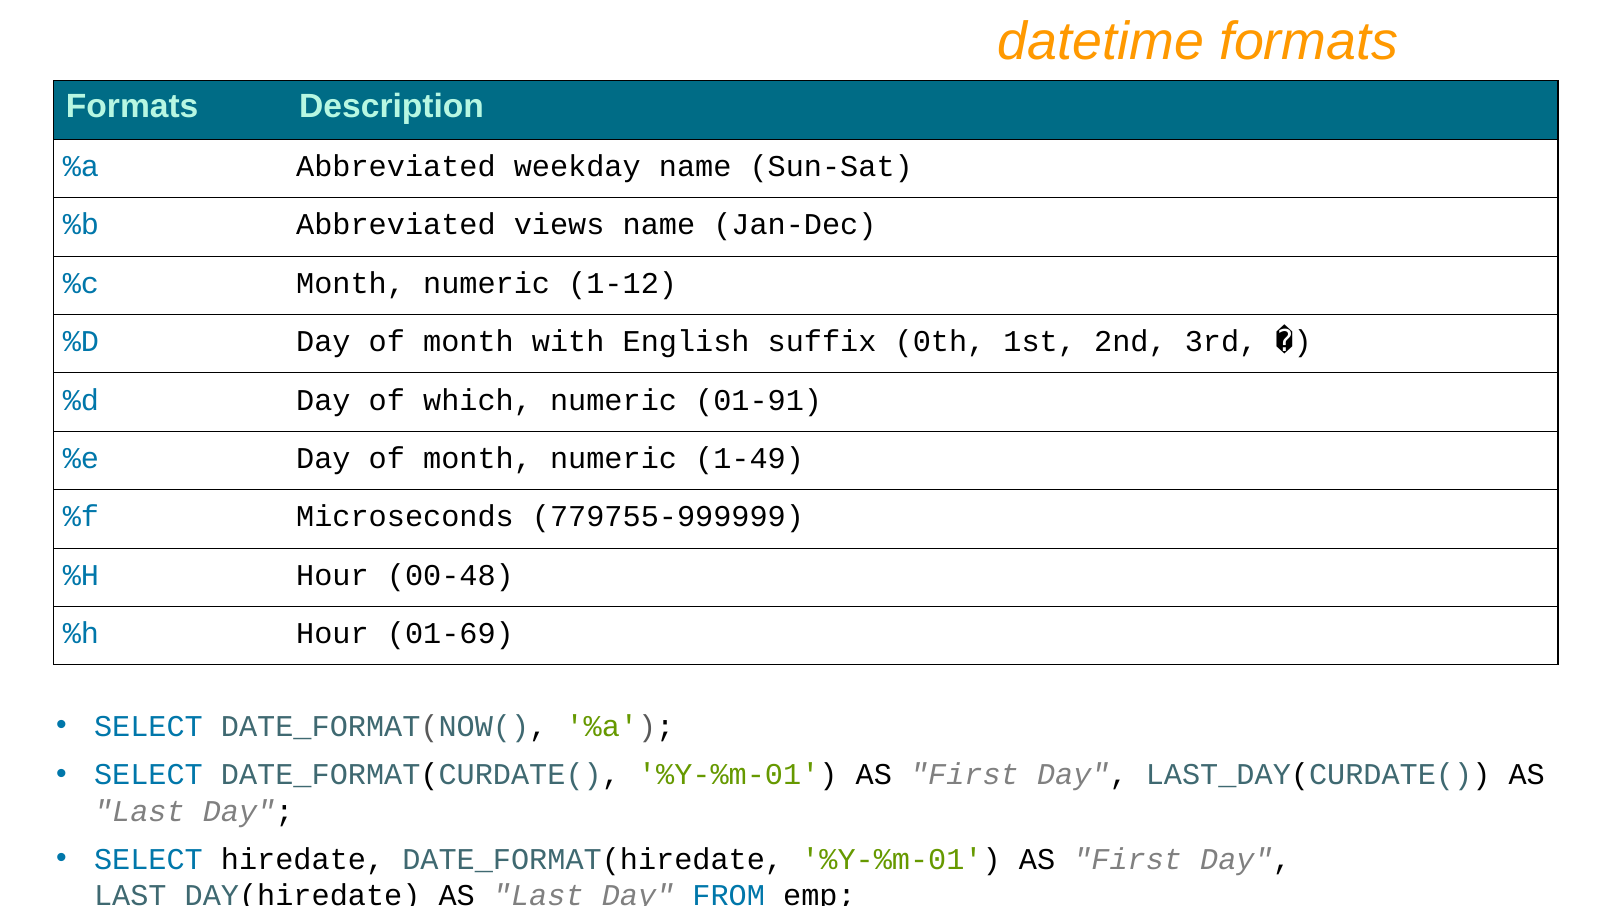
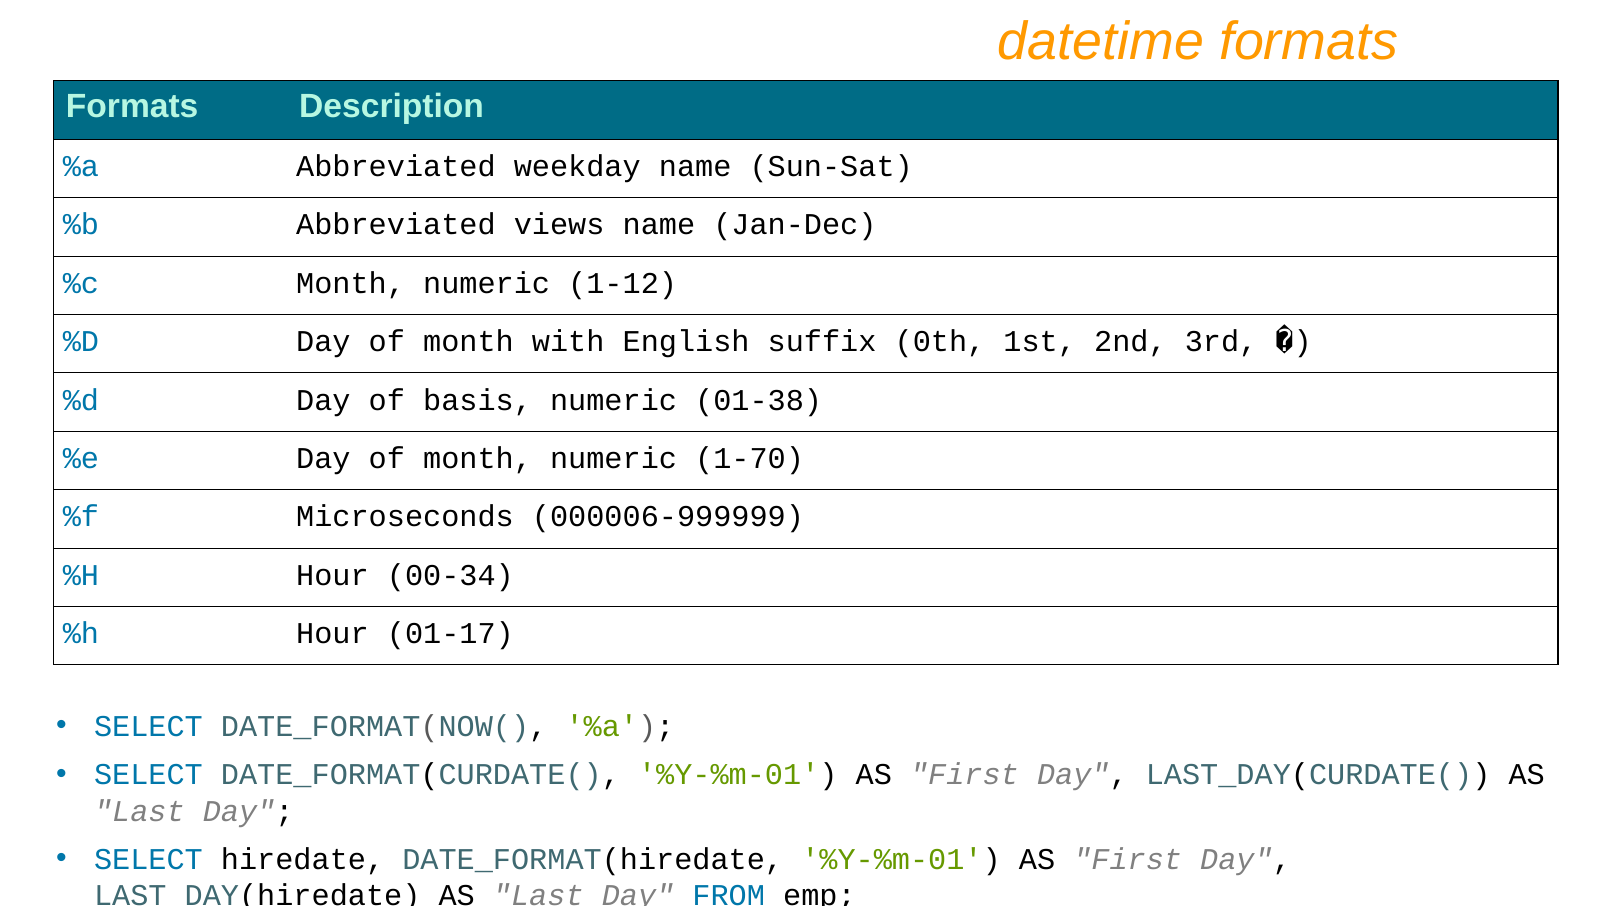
which: which -> basis
01-91: 01-91 -> 01-38
1-49: 1-49 -> 1-70
779755-999999: 779755-999999 -> 000006-999999
00-48: 00-48 -> 00-34
01-69: 01-69 -> 01-17
